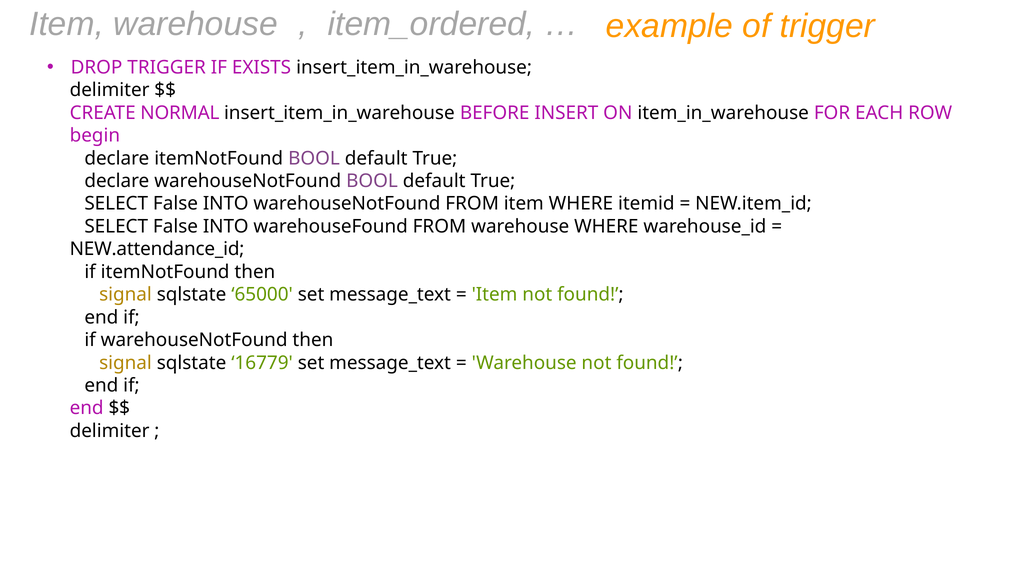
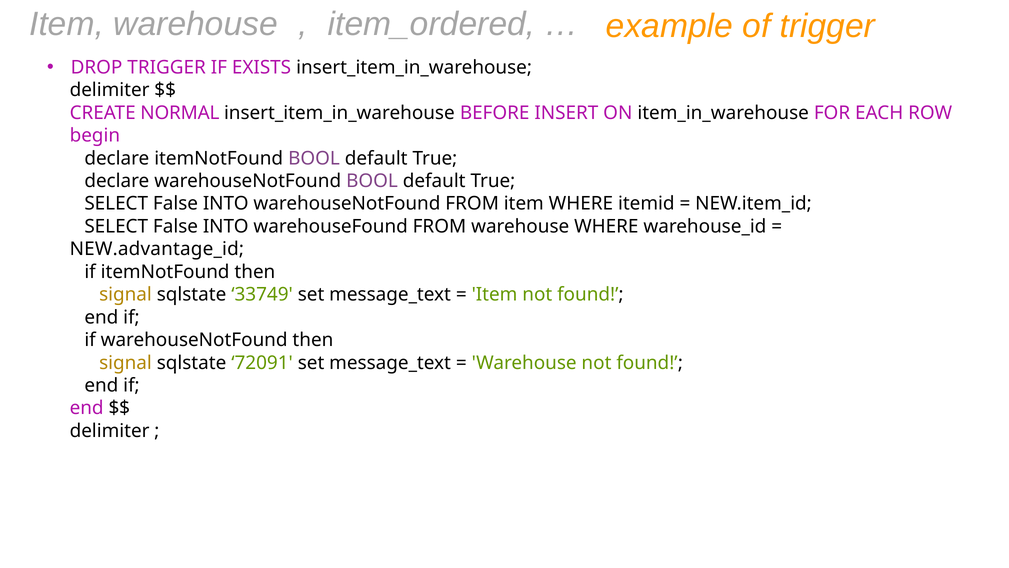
NEW.attendance_id: NEW.attendance_id -> NEW.advantage_id
65000: 65000 -> 33749
16779: 16779 -> 72091
